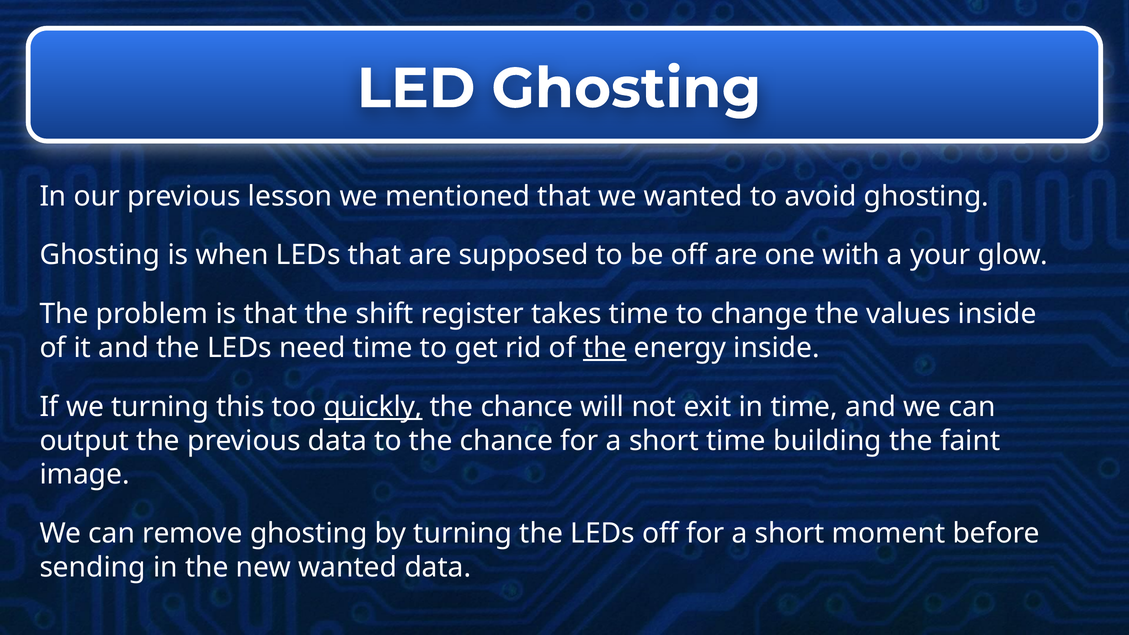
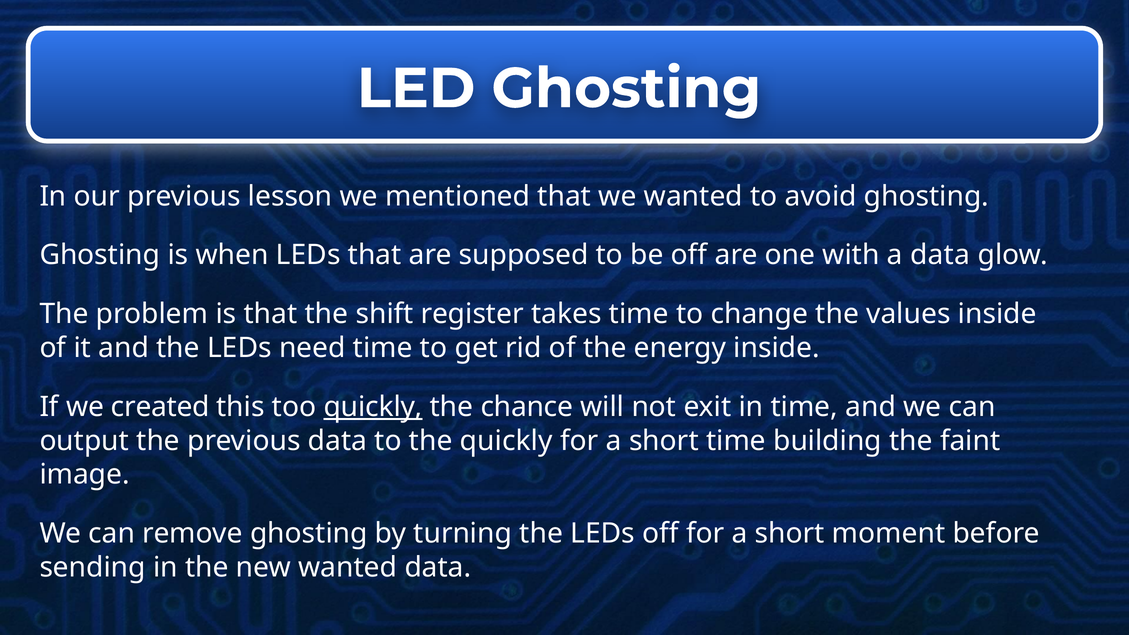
a your: your -> data
the at (605, 348) underline: present -> none
we turning: turning -> created
to the chance: chance -> quickly
